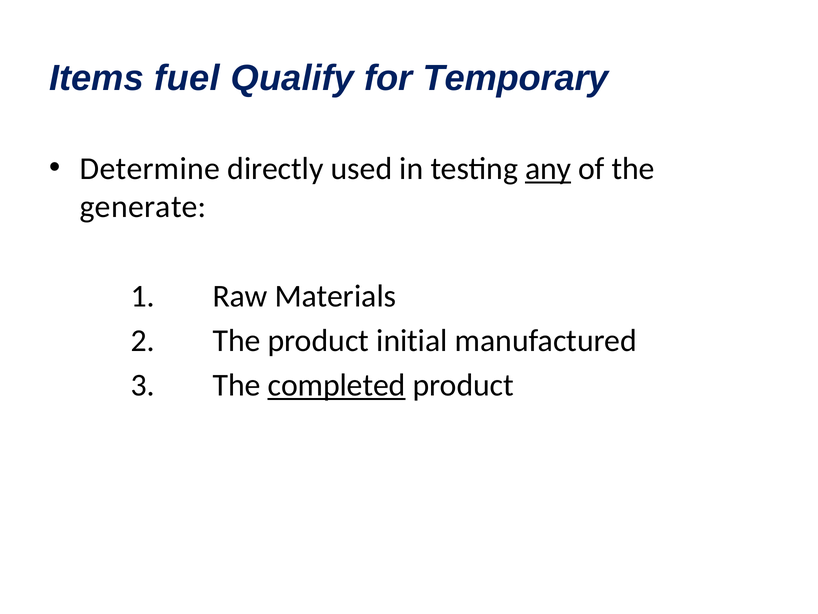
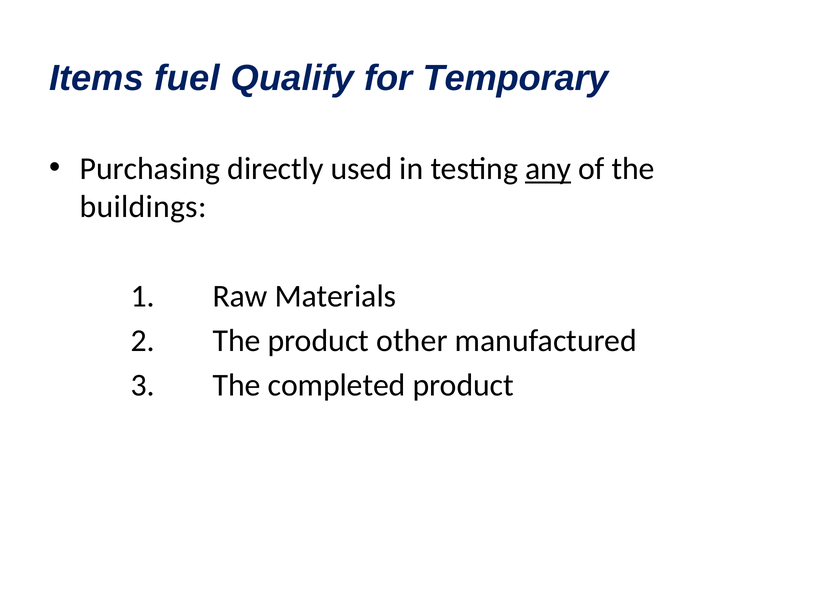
Determine: Determine -> Purchasing
generate: generate -> buildings
initial: initial -> other
completed underline: present -> none
